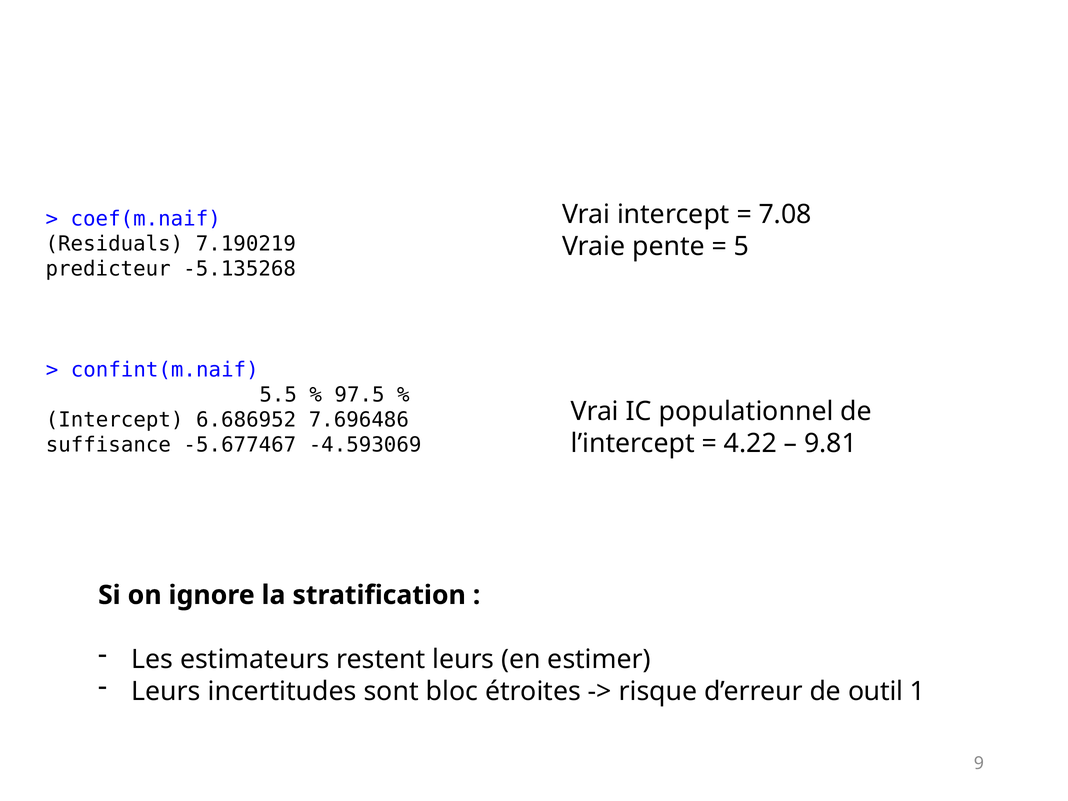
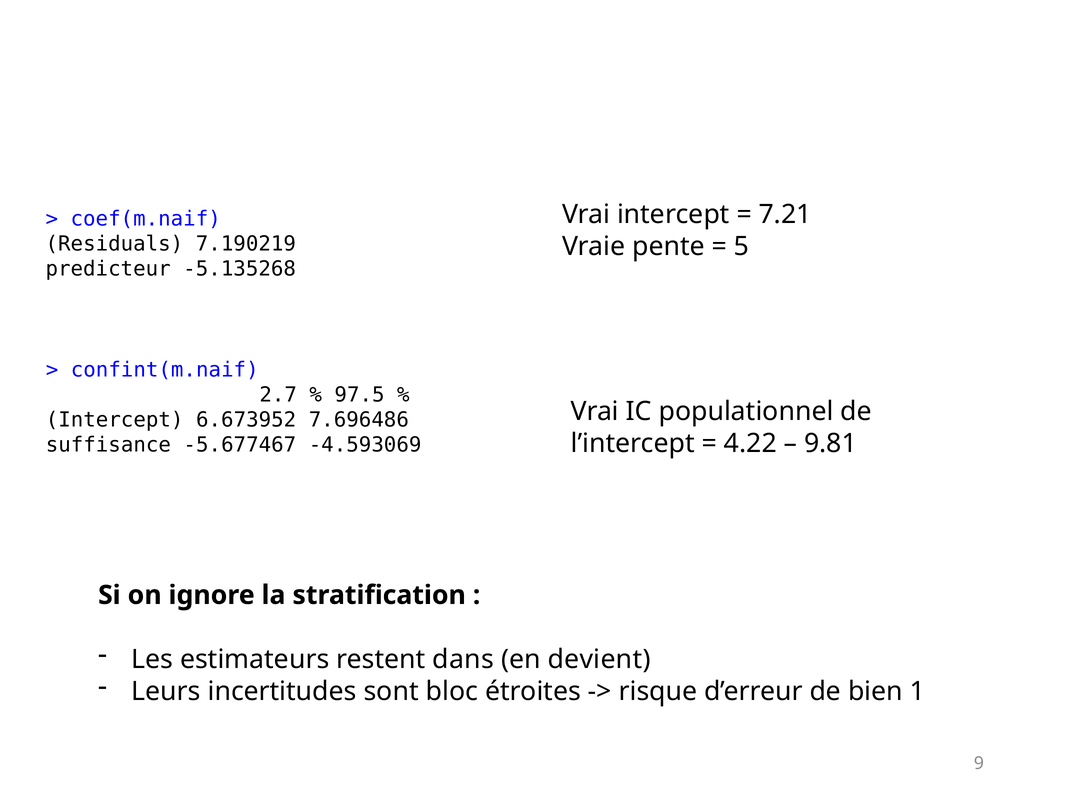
7.08: 7.08 -> 7.21
5.5: 5.5 -> 2.7
6.686952: 6.686952 -> 6.673952
restent leurs: leurs -> dans
estimer: estimer -> devient
outil: outil -> bien
